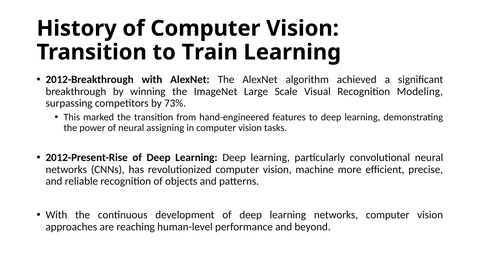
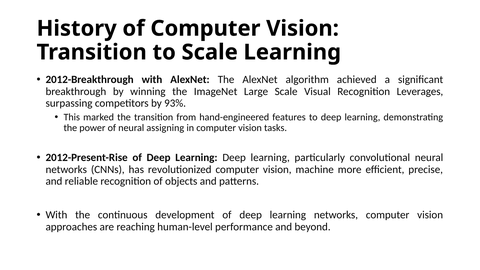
to Train: Train -> Scale
Modeling: Modeling -> Leverages
73%: 73% -> 93%
